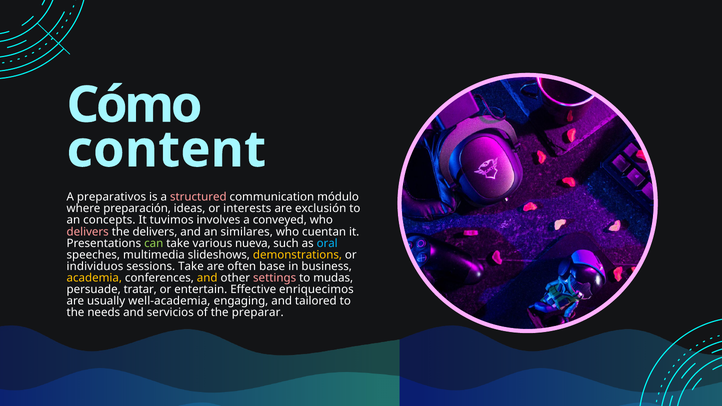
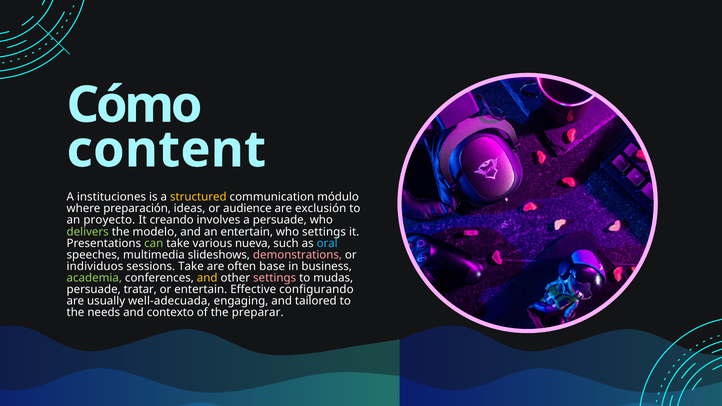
preparativos: preparativos -> instituciones
structured colour: pink -> yellow
interests: interests -> audience
concepts: concepts -> proyecto
tuvimos: tuvimos -> creando
a conveyed: conveyed -> persuade
delivers at (88, 232) colour: pink -> light green
the delivers: delivers -> modelo
an similares: similares -> entertain
who cuentan: cuentan -> settings
demonstrations colour: yellow -> pink
academia colour: yellow -> light green
enriquecimos: enriquecimos -> configurando
well-academia: well-academia -> well-adecuada
servicios: servicios -> contexto
